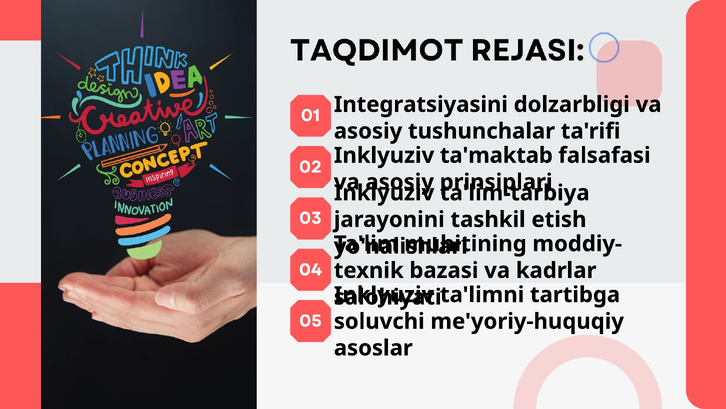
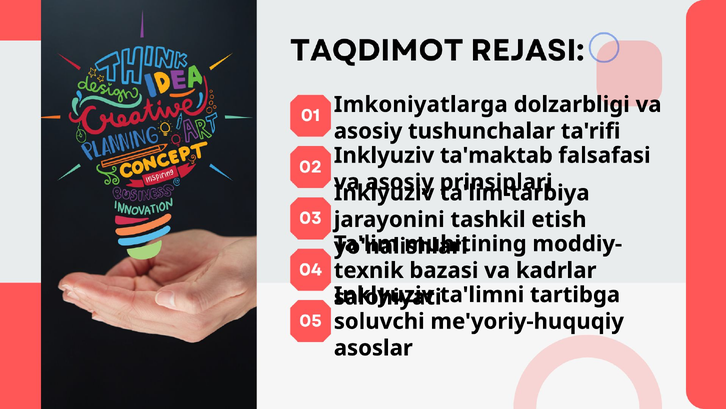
Integratsiyasini: Integratsiyasini -> Imkoniyatlarga
